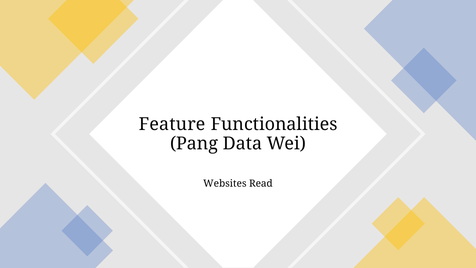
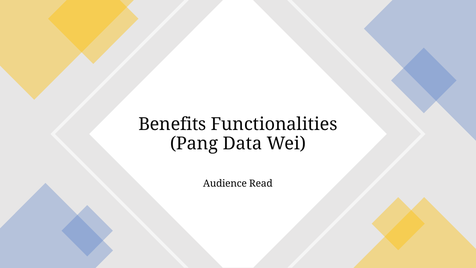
Feature: Feature -> Benefits
Websites: Websites -> Audience
